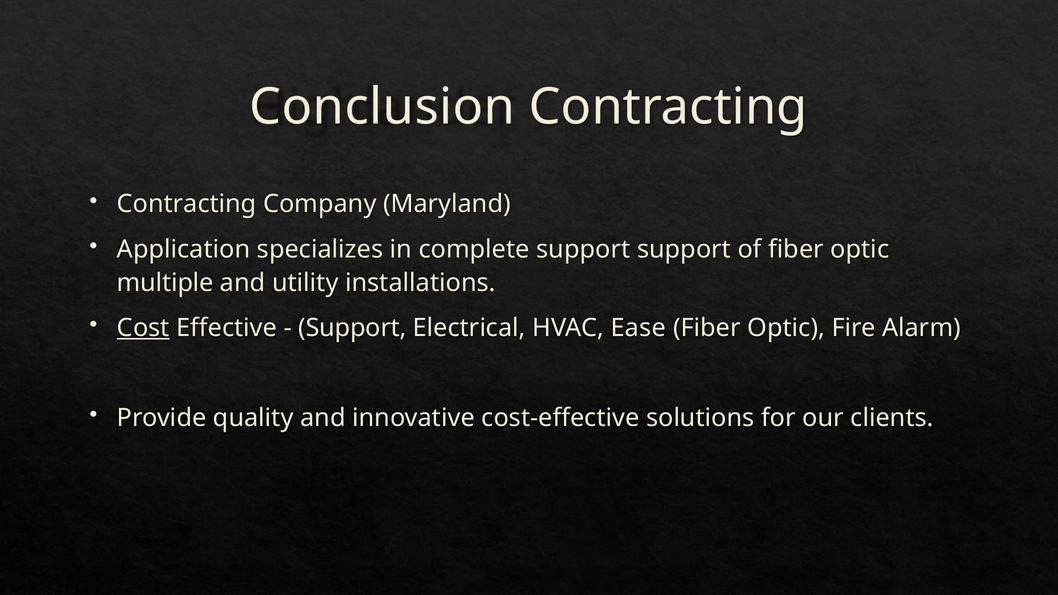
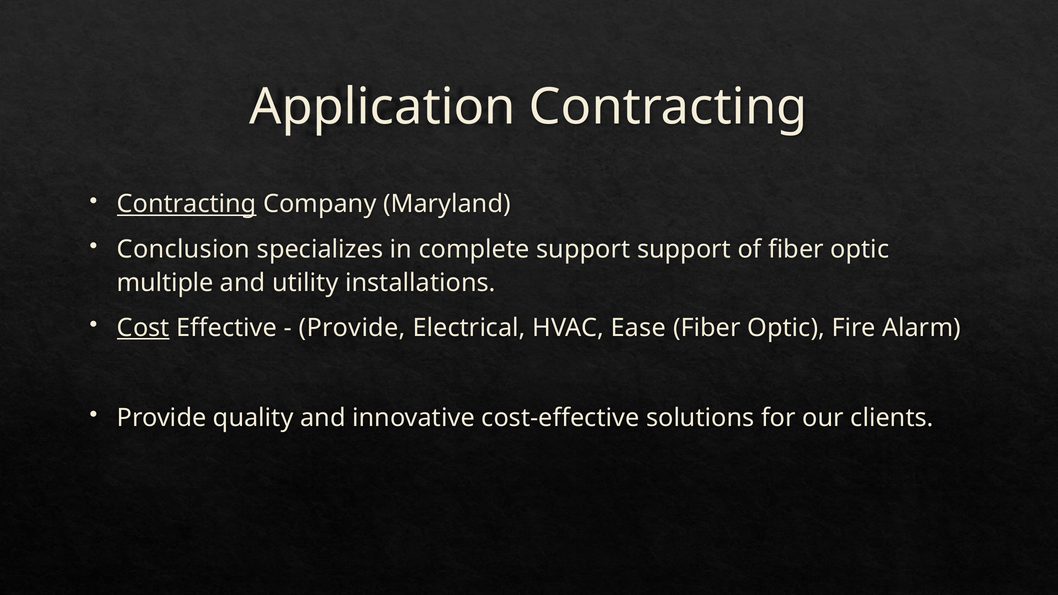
Conclusion: Conclusion -> Application
Contracting at (187, 204) underline: none -> present
Application: Application -> Conclusion
Support at (352, 328): Support -> Provide
